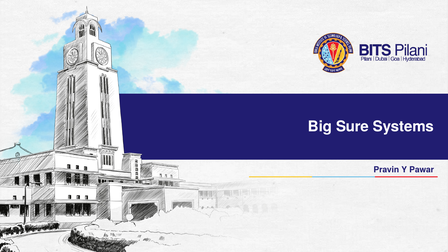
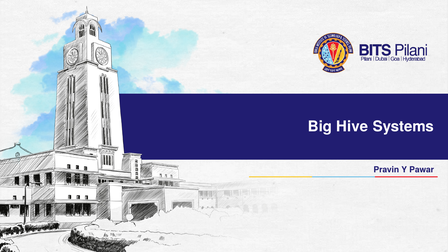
Sure: Sure -> Hive
